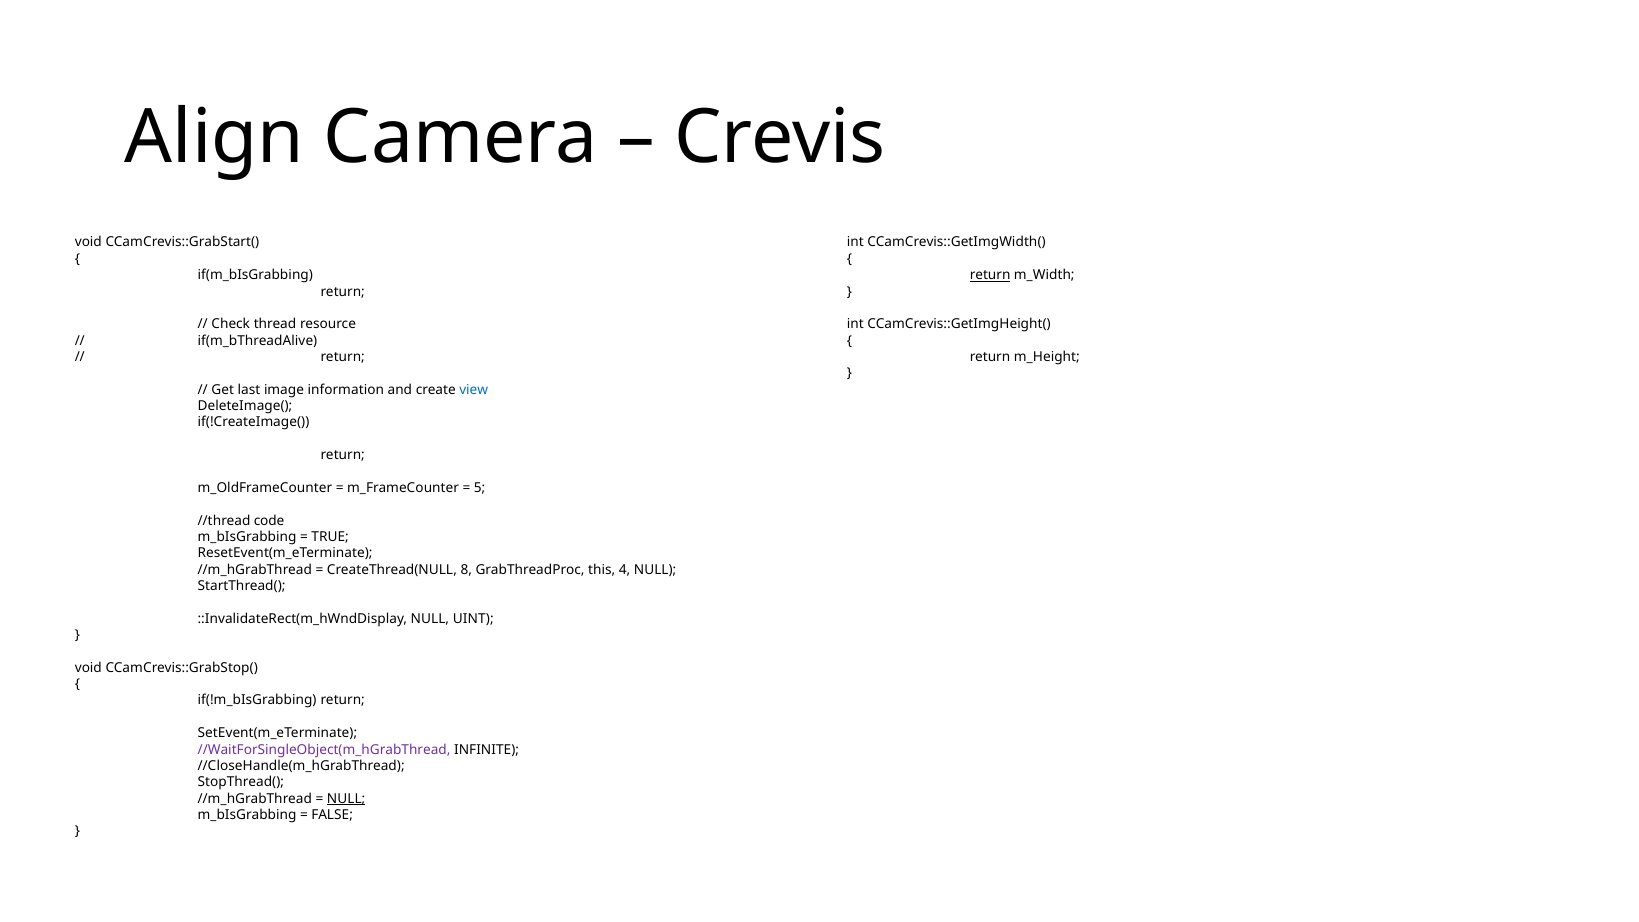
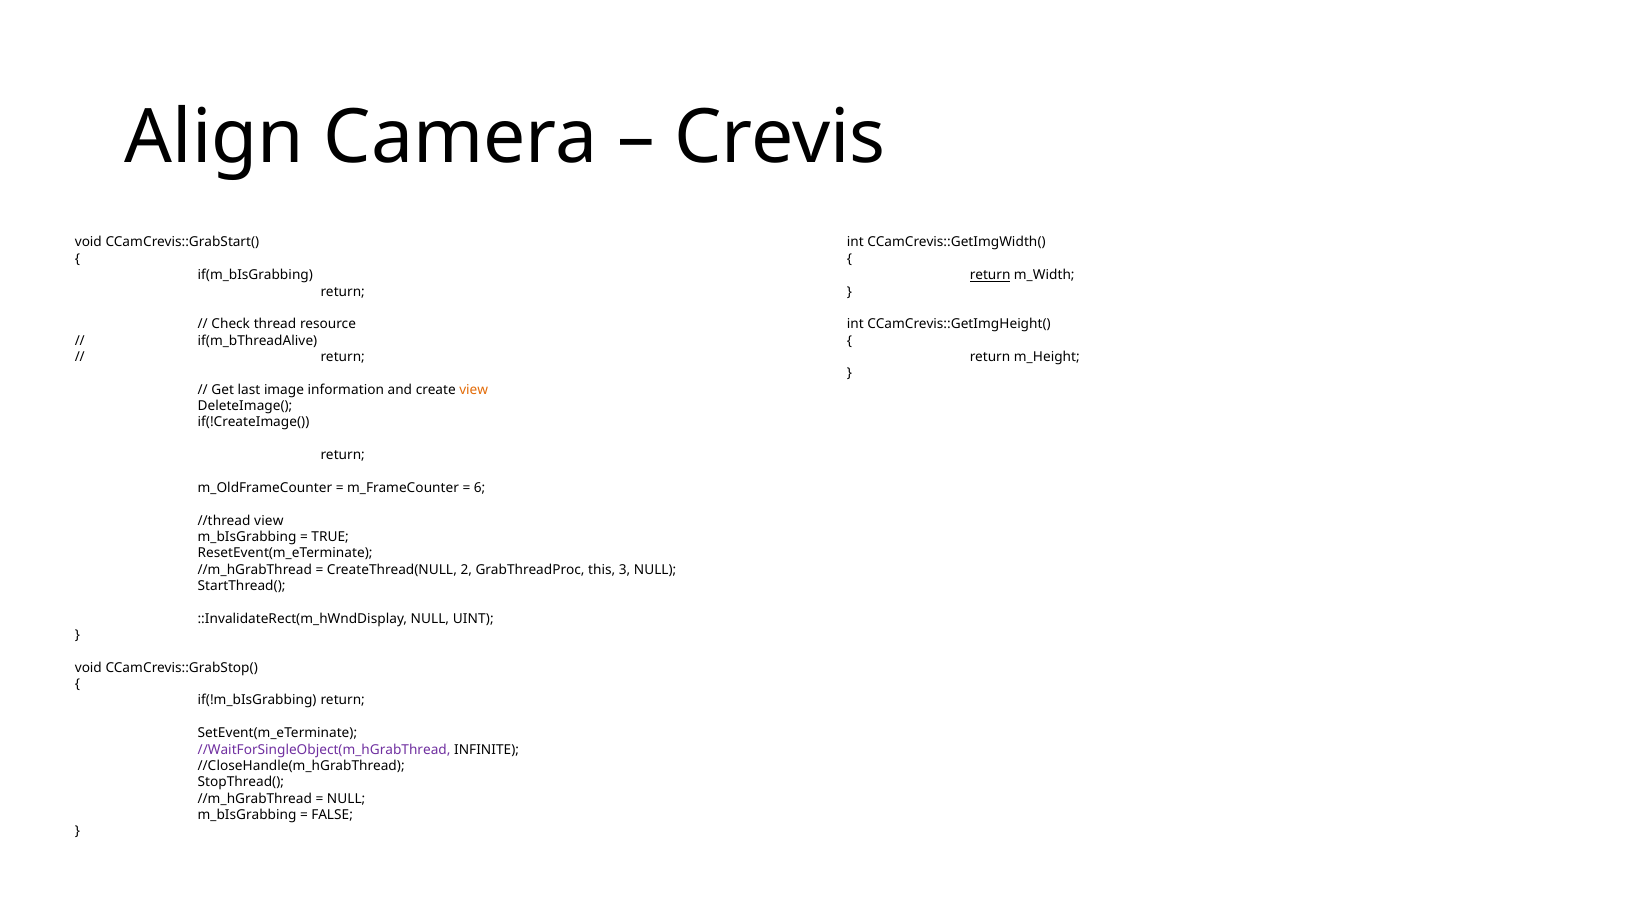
view at (474, 390) colour: blue -> orange
5: 5 -> 6
//thread code: code -> view
8: 8 -> 2
4: 4 -> 3
NULL at (346, 799) underline: present -> none
